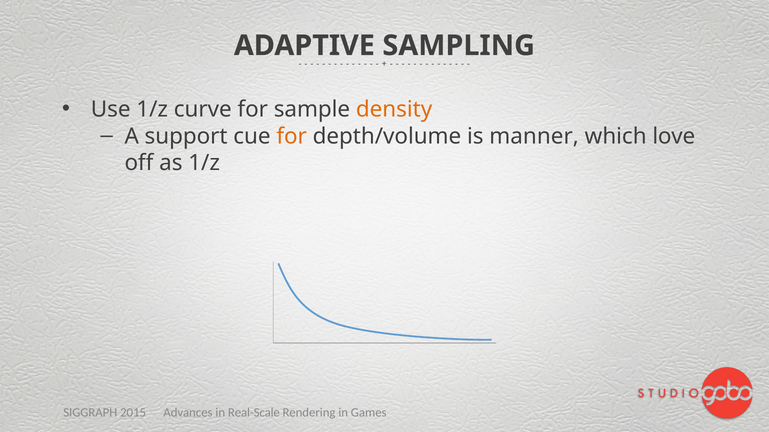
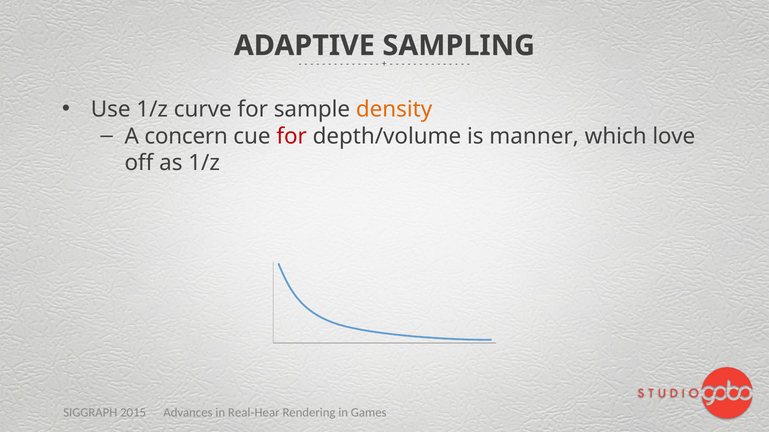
support: support -> concern
for at (292, 136) colour: orange -> red
Real-Scale: Real-Scale -> Real-Hear
